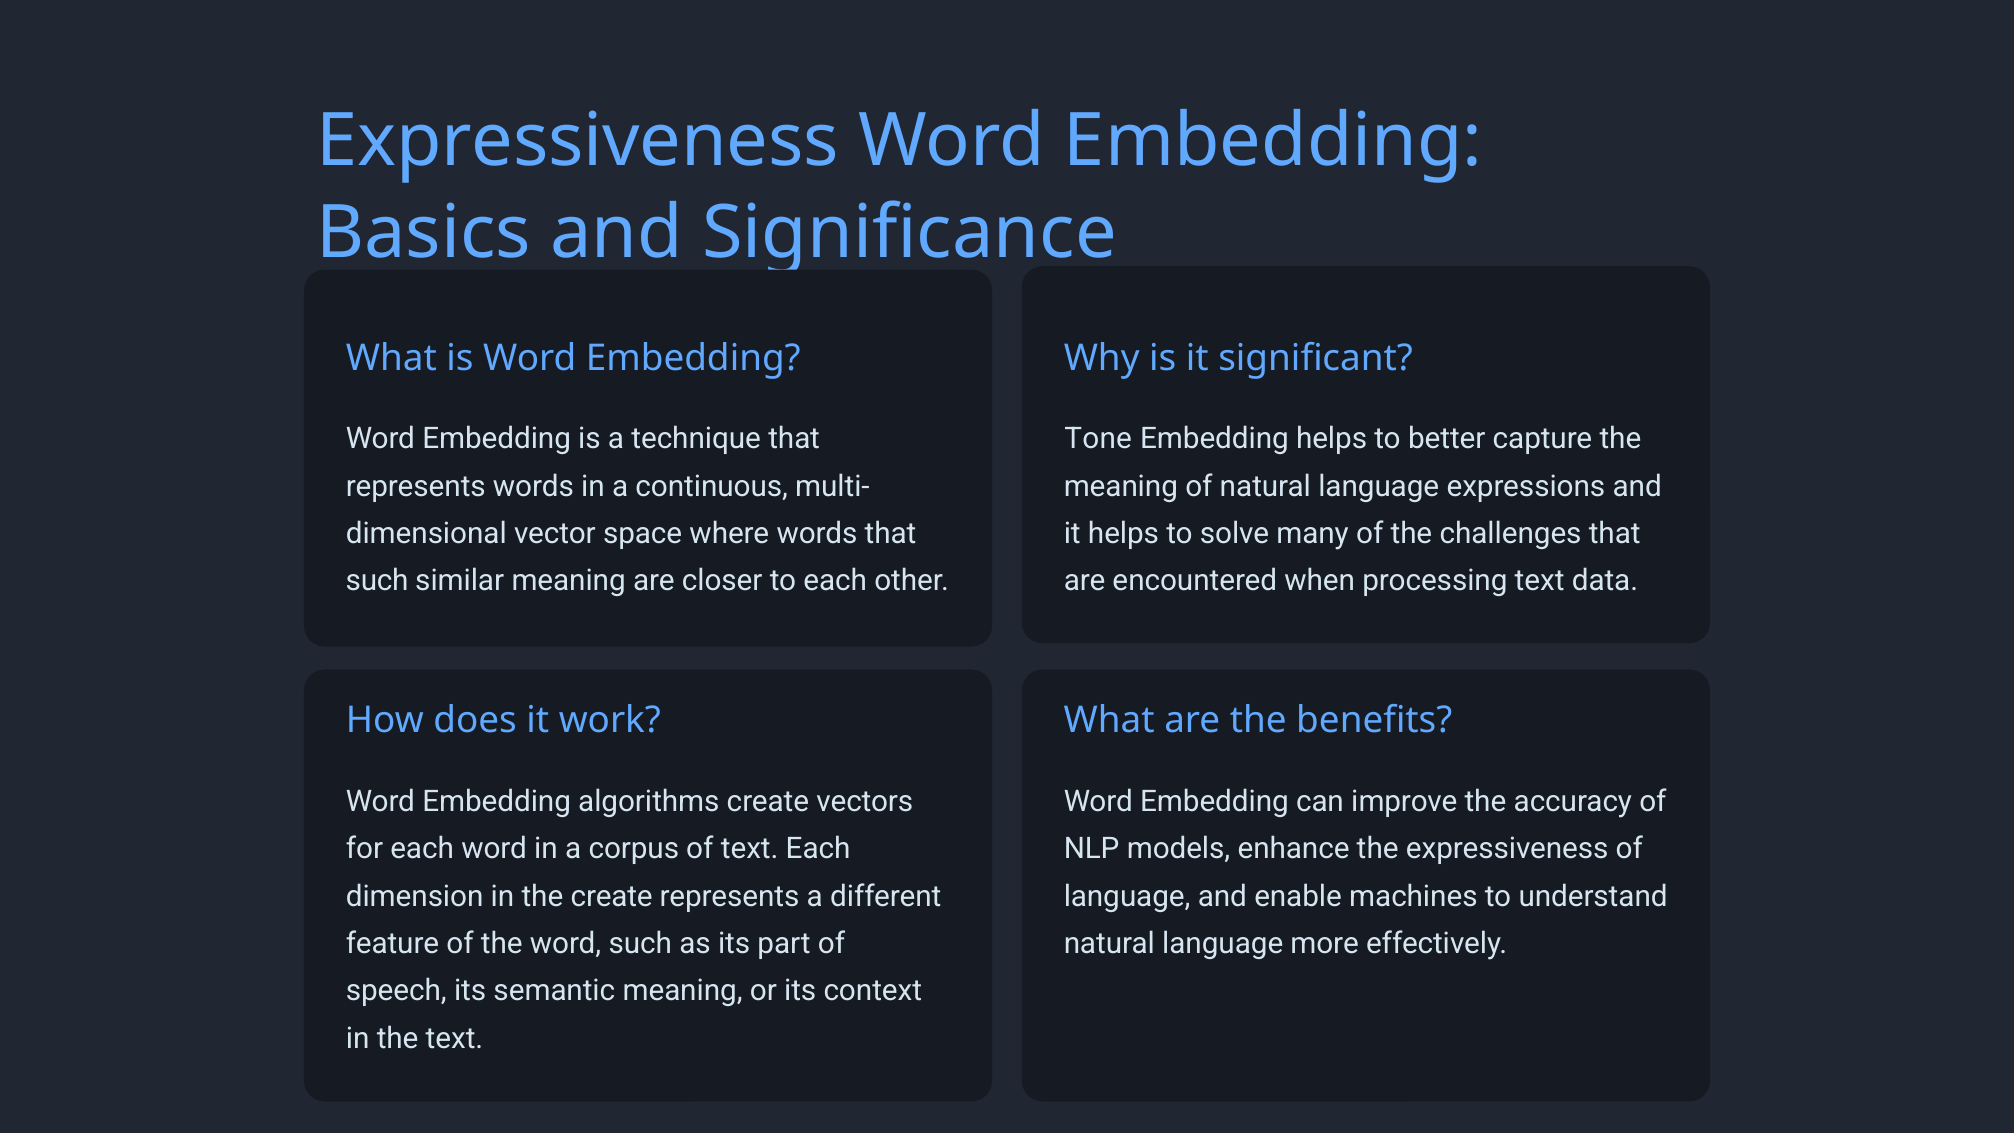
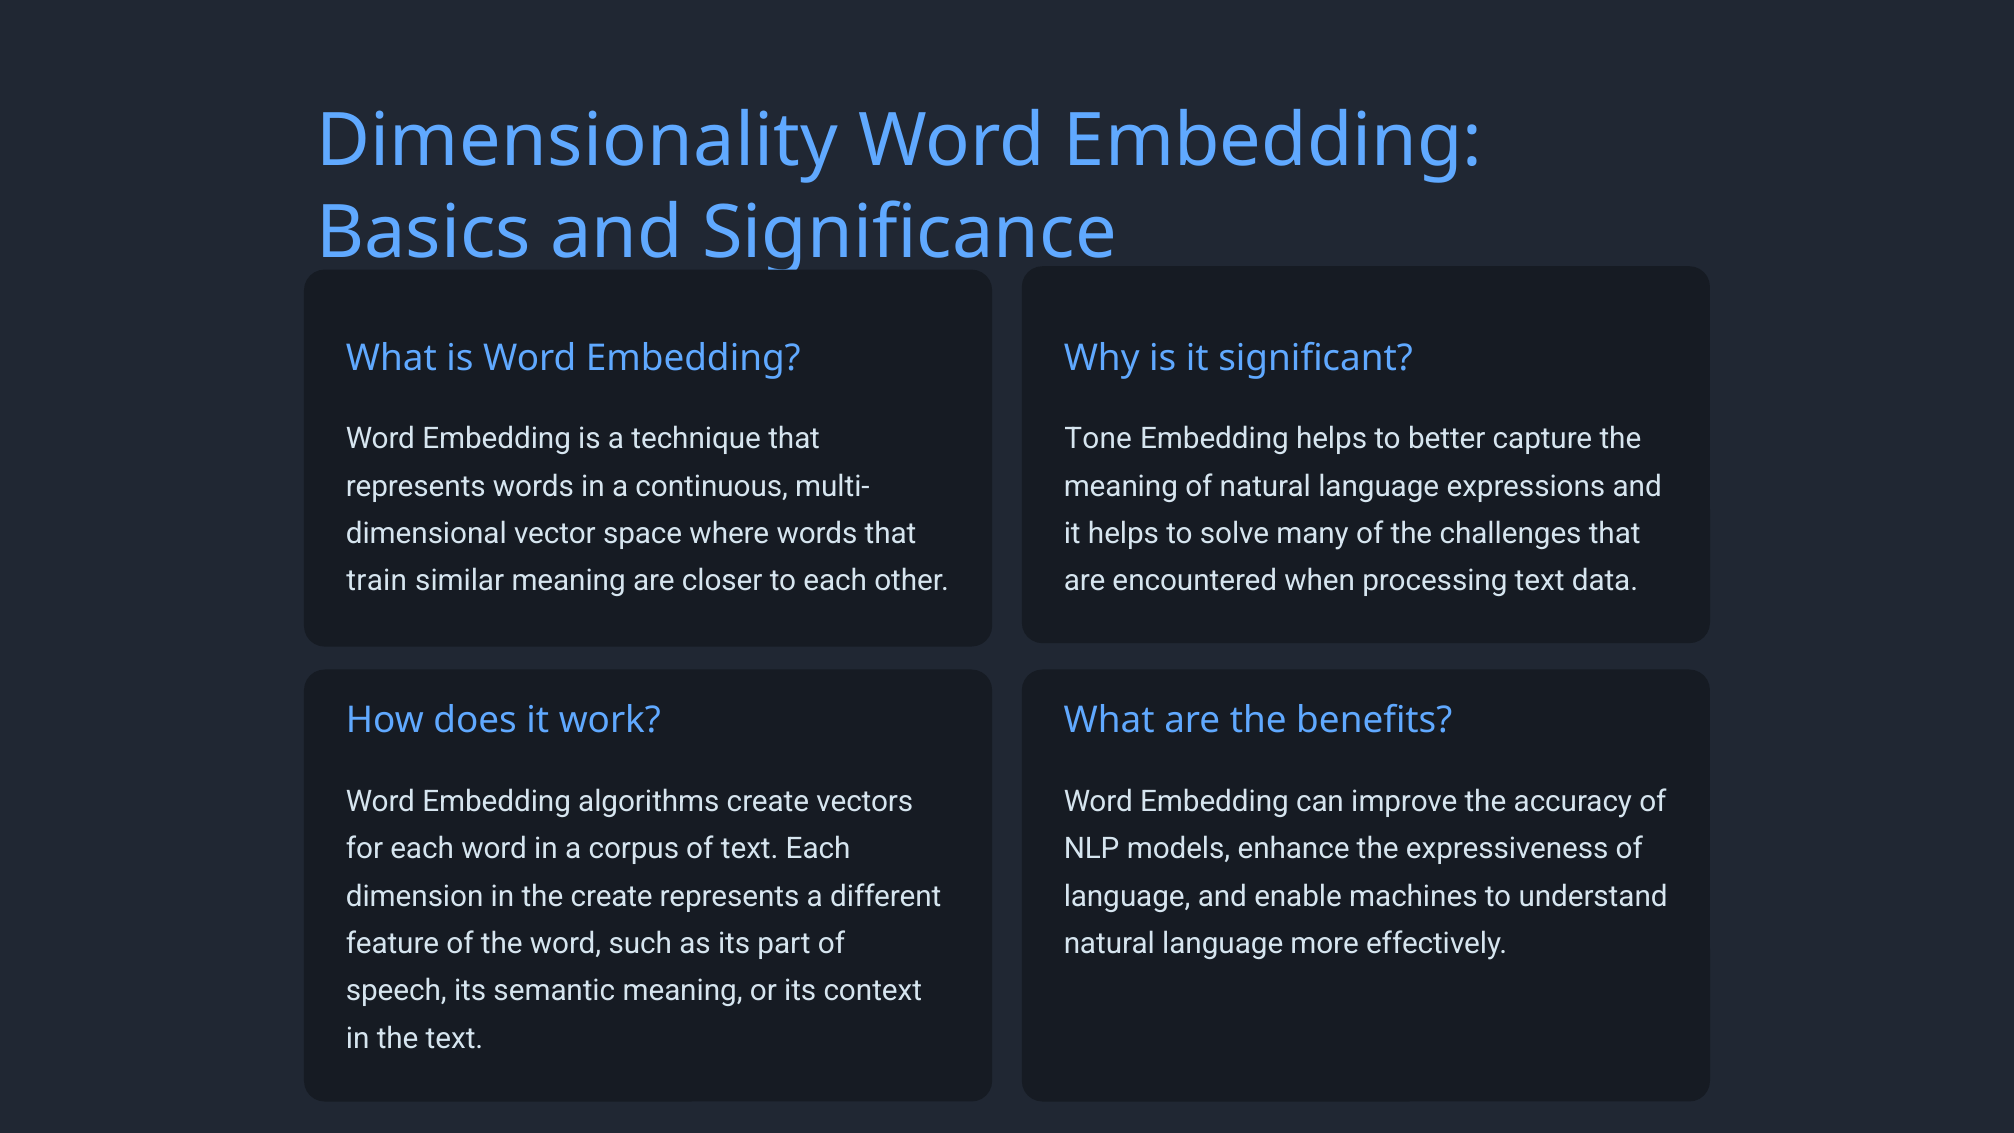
Expressiveness at (578, 141): Expressiveness -> Dimensionality
such at (377, 581): such -> train
